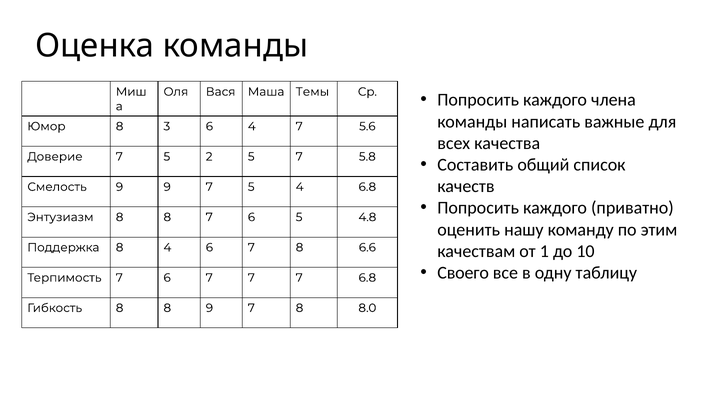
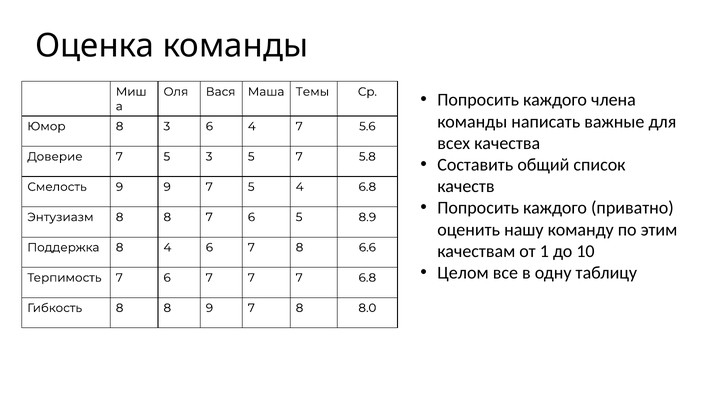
5 2: 2 -> 3
4.8: 4.8 -> 8.9
Своего: Своего -> Целом
